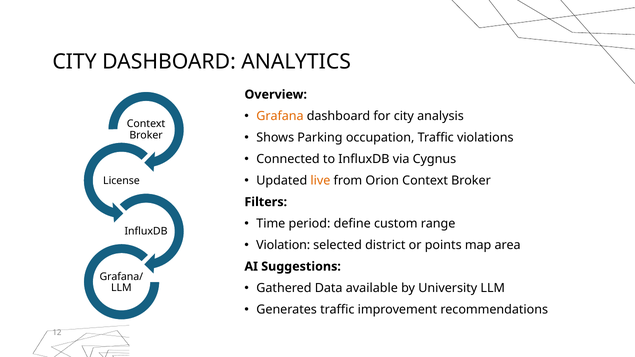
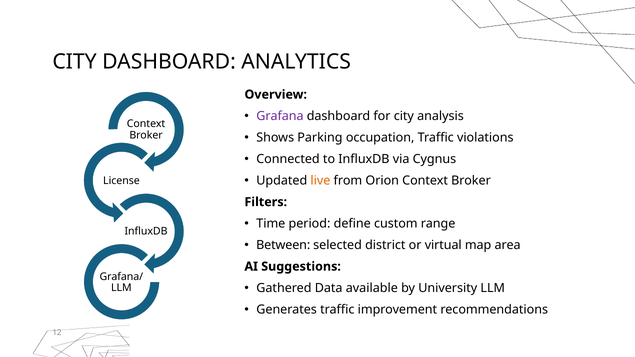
Grafana colour: orange -> purple
Violation: Violation -> Between
points: points -> virtual
